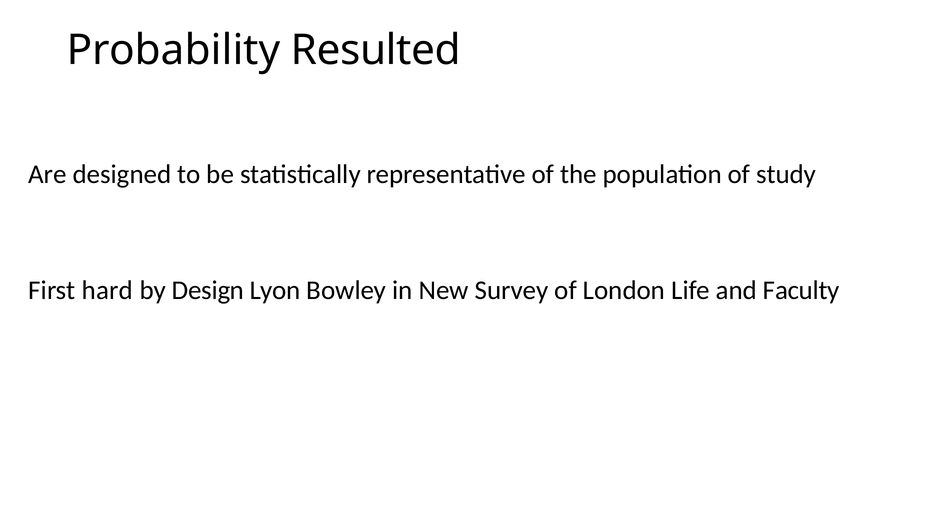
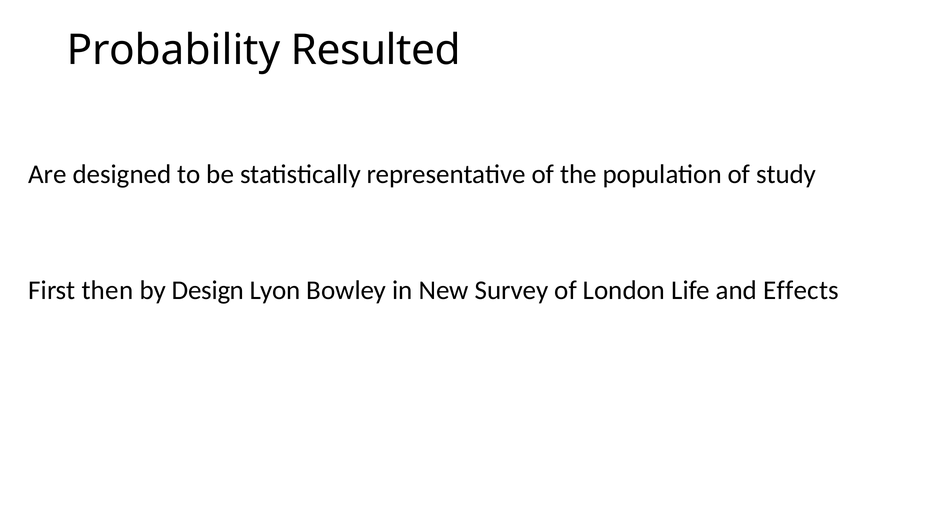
hard: hard -> then
Faculty: Faculty -> Effects
